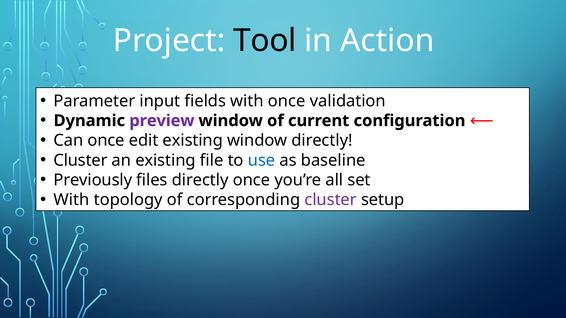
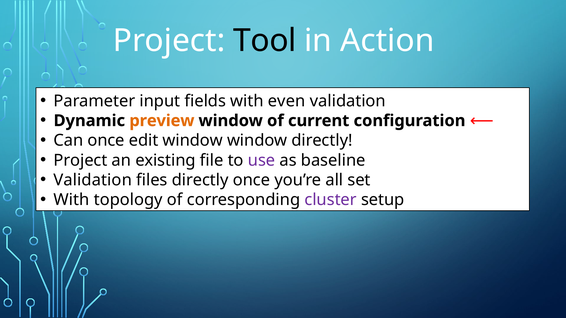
with once: once -> even
preview colour: purple -> orange
edit existing: existing -> window
Cluster at (81, 160): Cluster -> Project
use colour: blue -> purple
Previously at (93, 180): Previously -> Validation
